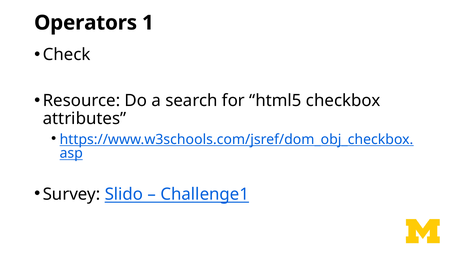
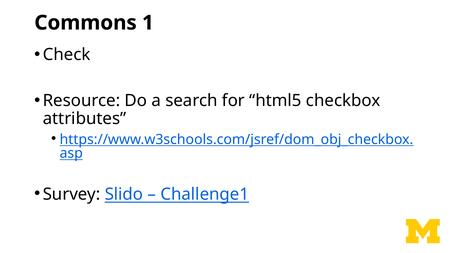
Operators: Operators -> Commons
